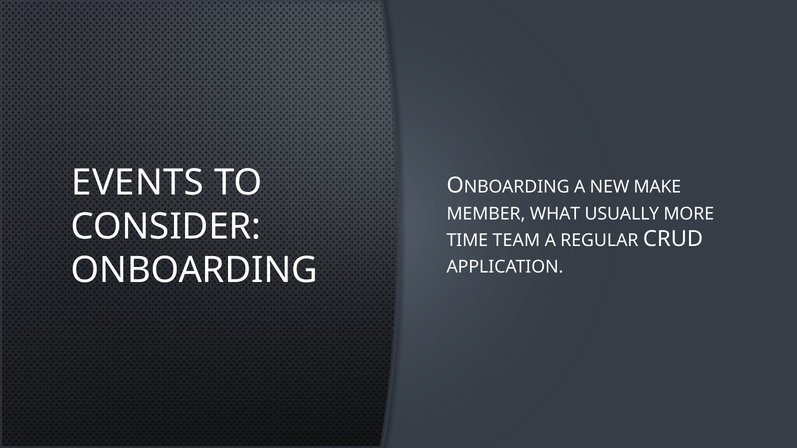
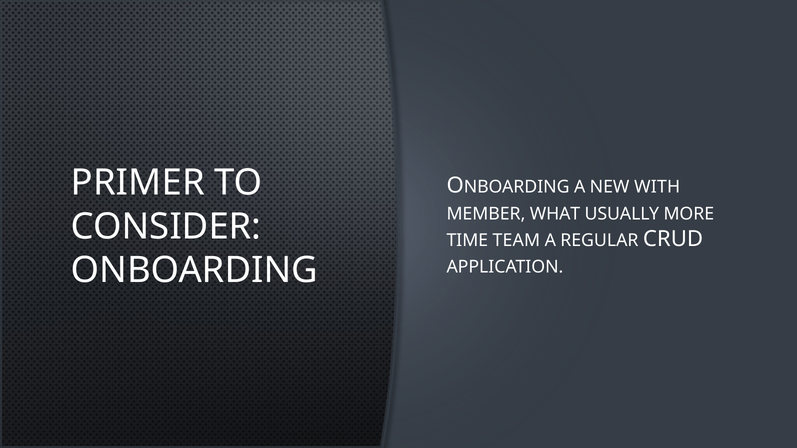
EVENTS: EVENTS -> PRIMER
MAKE: MAKE -> WITH
